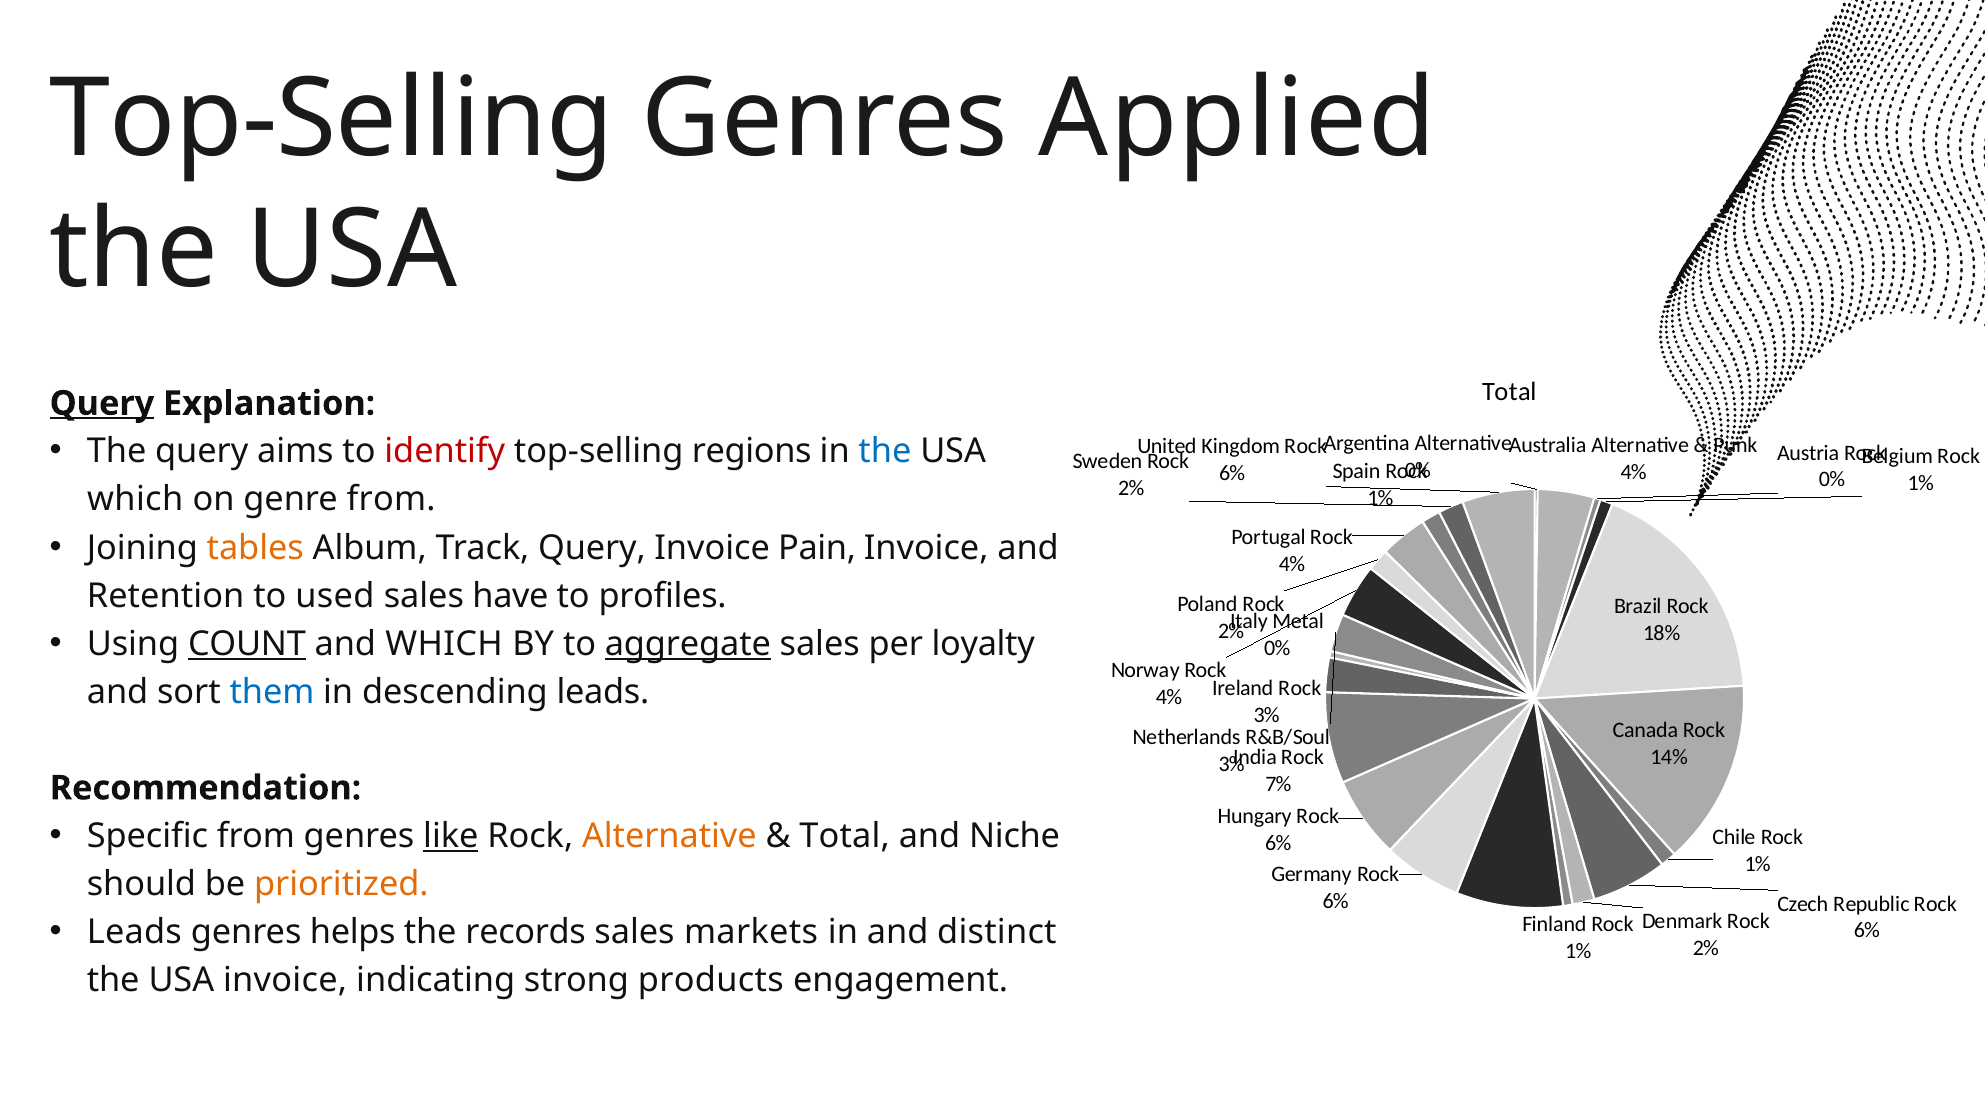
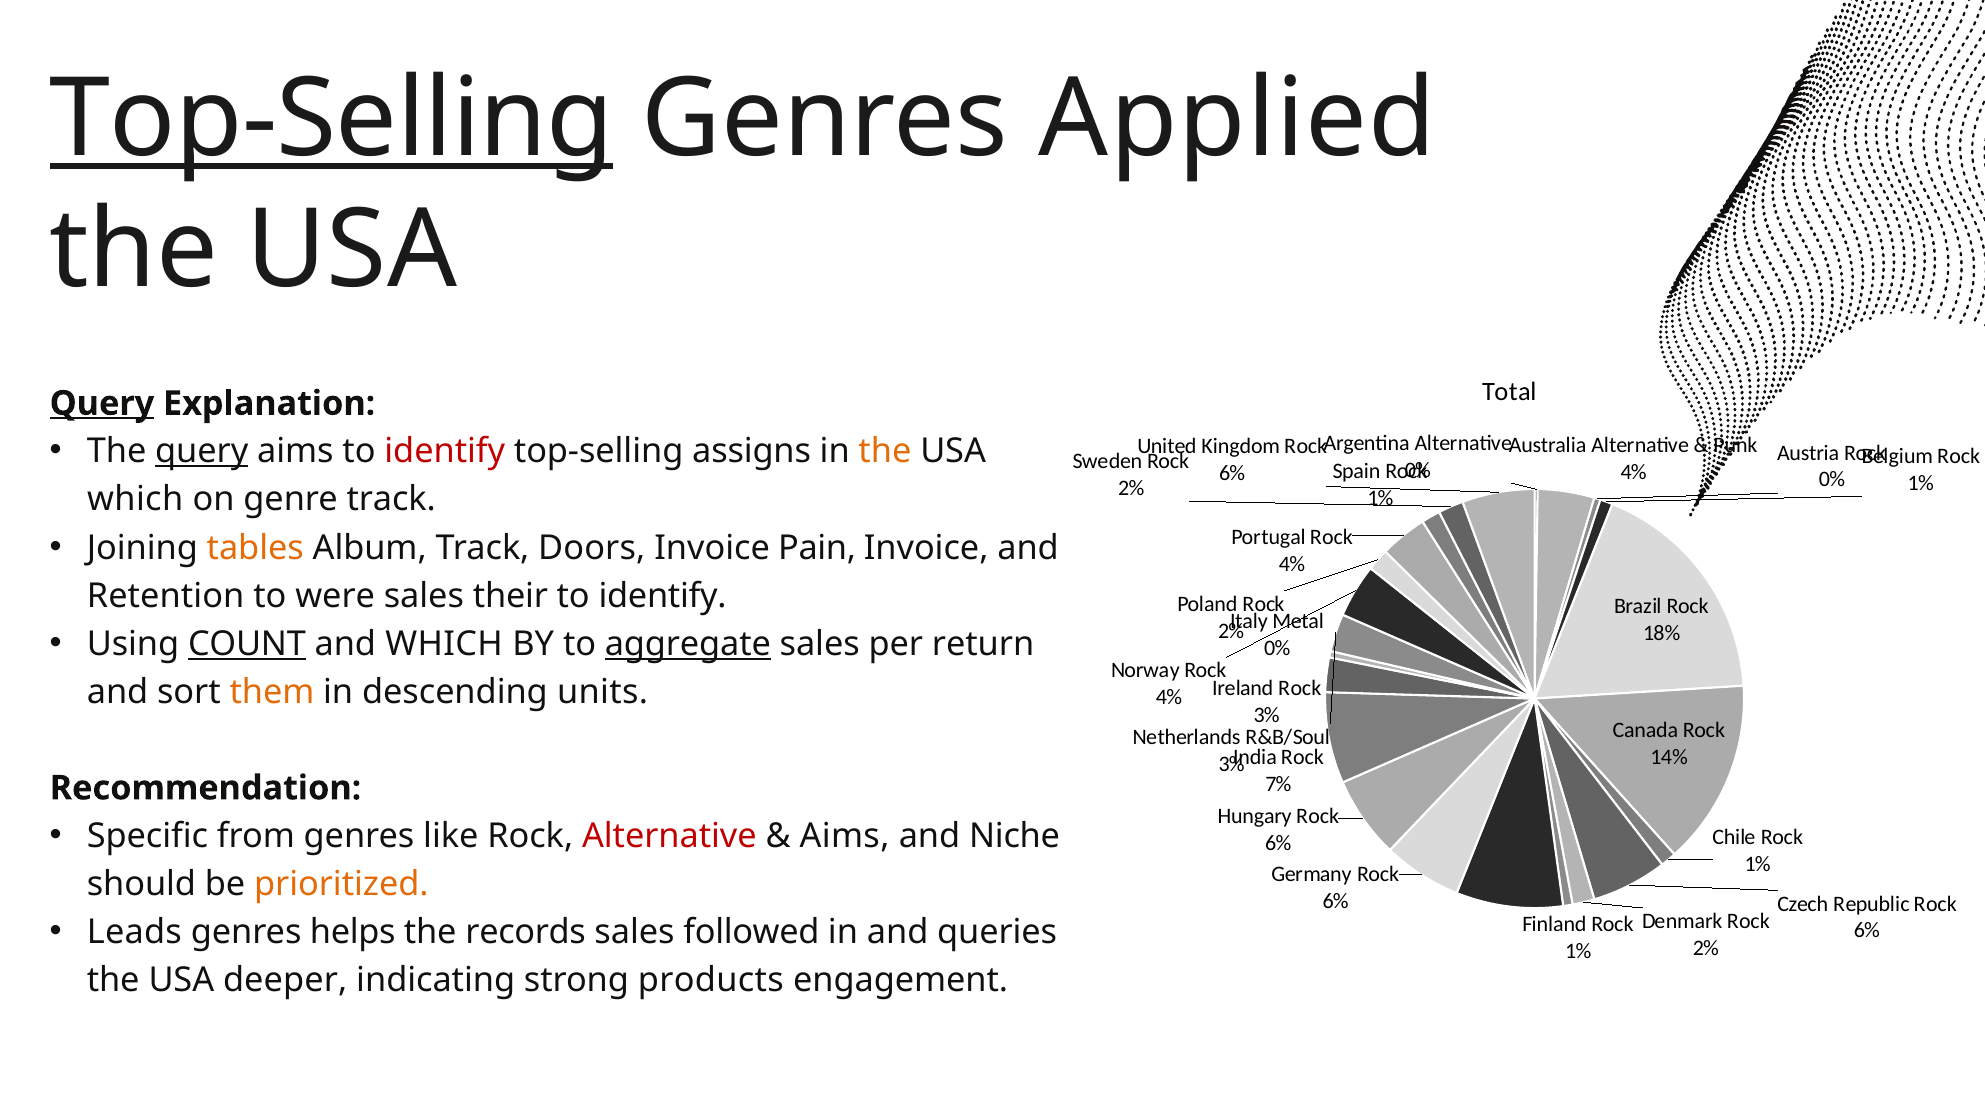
Top-Selling at (332, 119) underline: none -> present
query at (202, 451) underline: none -> present
regions: regions -> assigns
the at (885, 451) colour: blue -> orange
genre from: from -> track
Track Query: Query -> Doors
used: used -> were
have: have -> their
profiles at (663, 596): profiles -> identify
loyalty: loyalty -> return
them colour: blue -> orange
descending leads: leads -> units
like underline: present -> none
Alternative at (669, 836) colour: orange -> red
Total at (845, 836): Total -> Aims
markets: markets -> followed
distinct: distinct -> queries
USA invoice: invoice -> deeper
